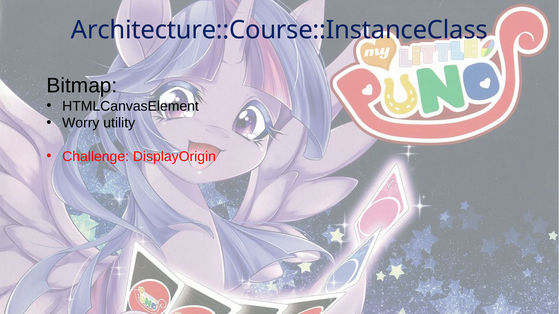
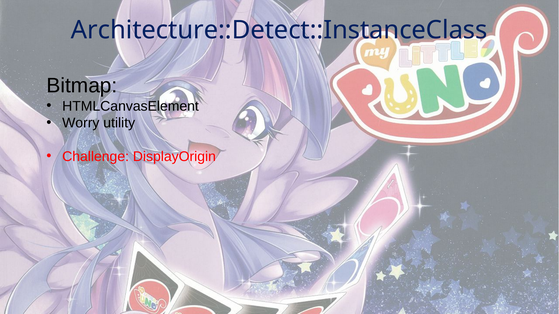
Architecture::Course::InstanceClass: Architecture::Course::InstanceClass -> Architecture::Detect::InstanceClass
